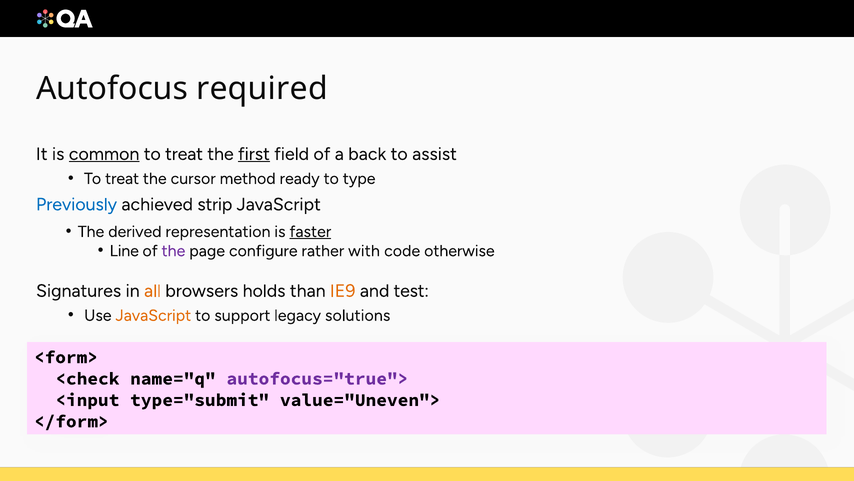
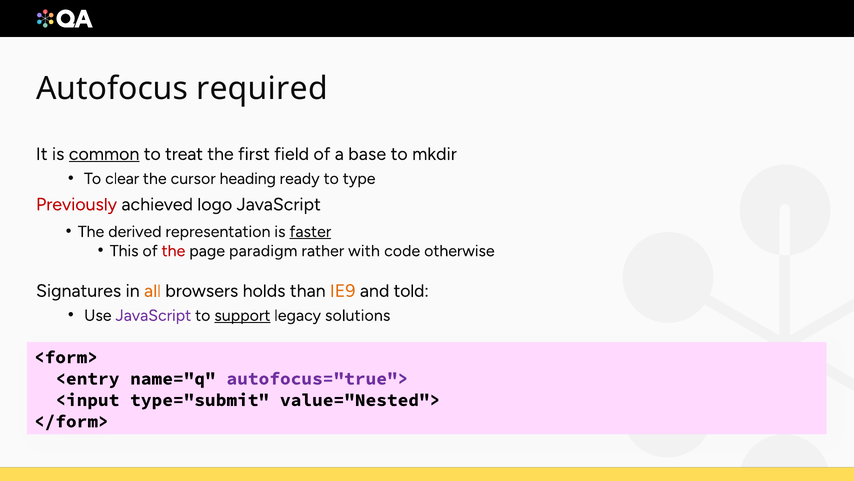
first underline: present -> none
back: back -> base
assist: assist -> mkdir
treat at (122, 178): treat -> clear
method: method -> heading
Previously colour: blue -> red
strip: strip -> logo
Line: Line -> This
the at (173, 251) colour: purple -> red
configure: configure -> paradigm
test: test -> told
JavaScript at (153, 315) colour: orange -> purple
support underline: none -> present
<check: <check -> <entry
value="Uneven">: value="Uneven"> -> value="Nested">
